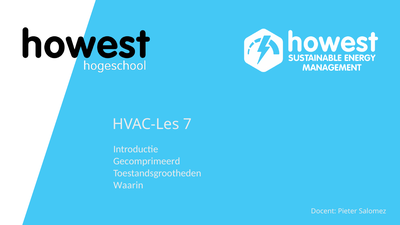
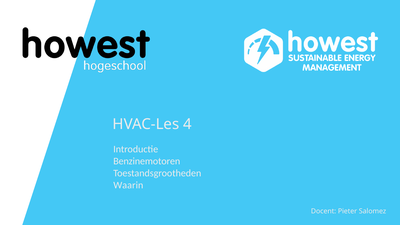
7: 7 -> 4
Gecomprimeerd: Gecomprimeerd -> Benzinemotoren
